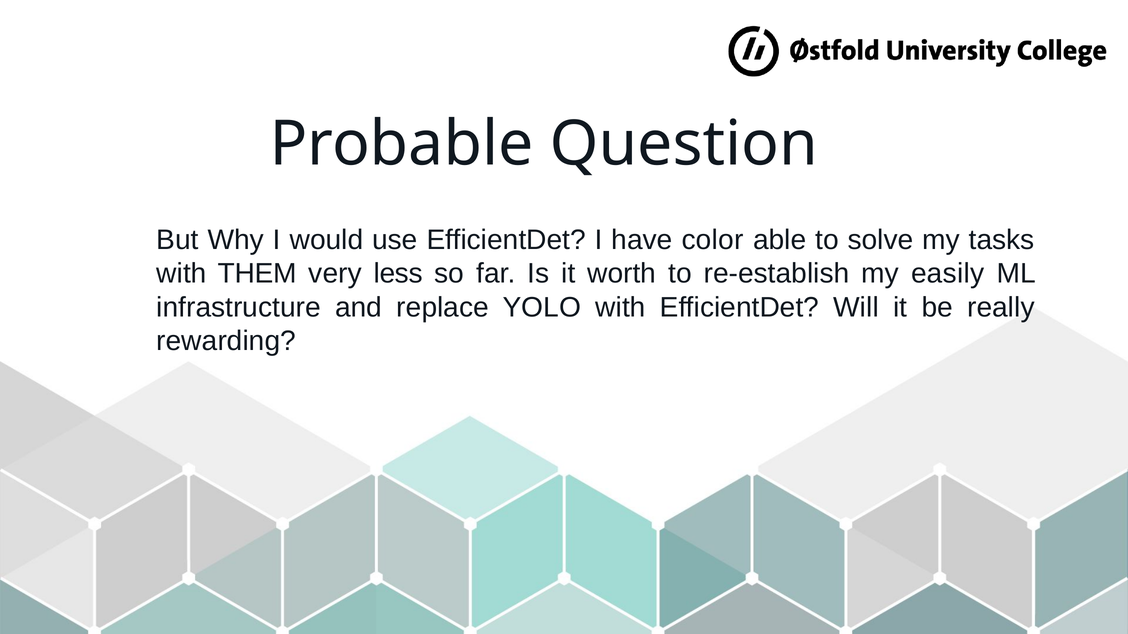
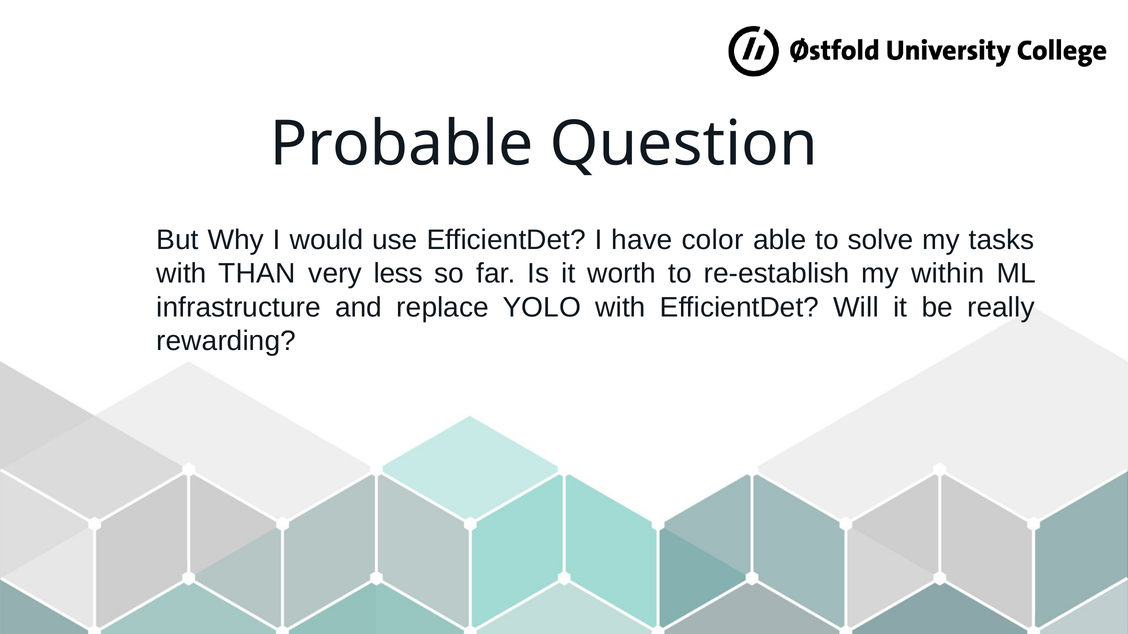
THEM: THEM -> THAN
easily: easily -> within
